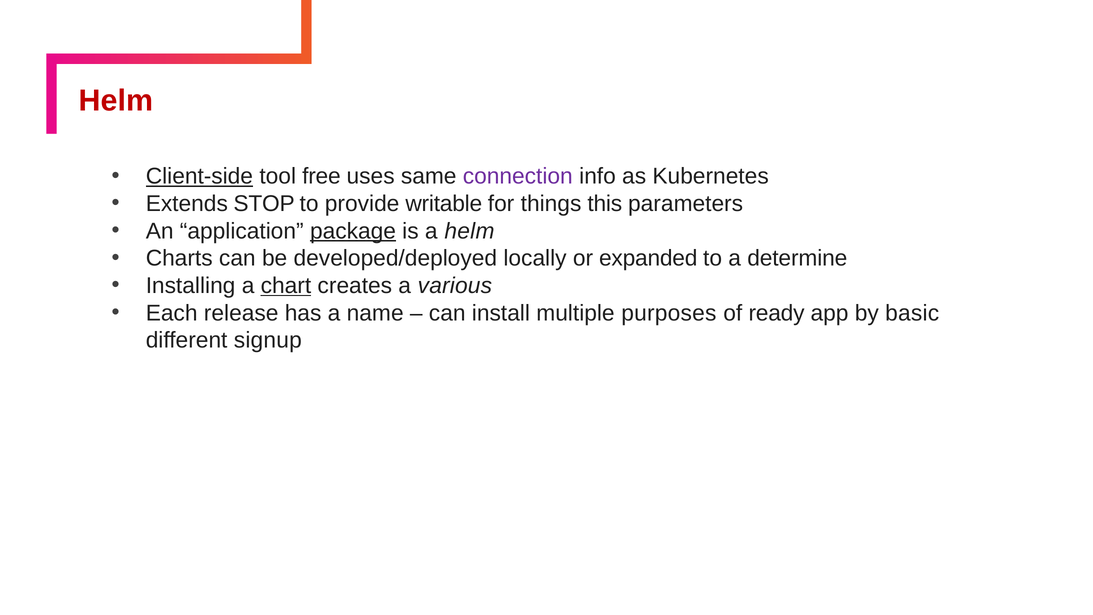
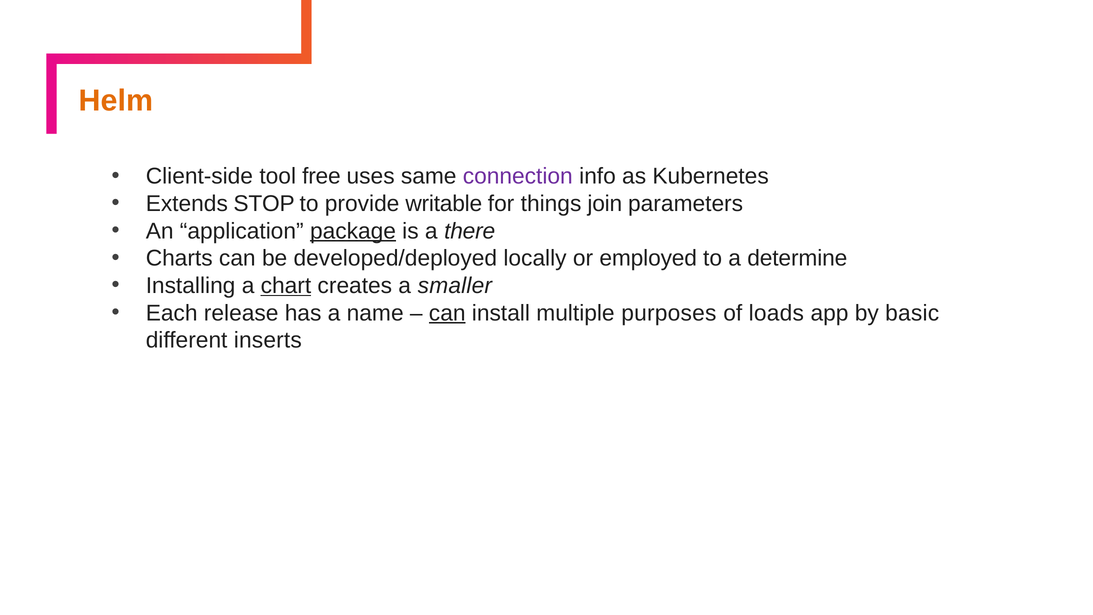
Helm at (116, 101) colour: red -> orange
Client-side underline: present -> none
this: this -> join
a helm: helm -> there
expanded: expanded -> employed
various: various -> smaller
can at (447, 313) underline: none -> present
ready: ready -> loads
signup: signup -> inserts
